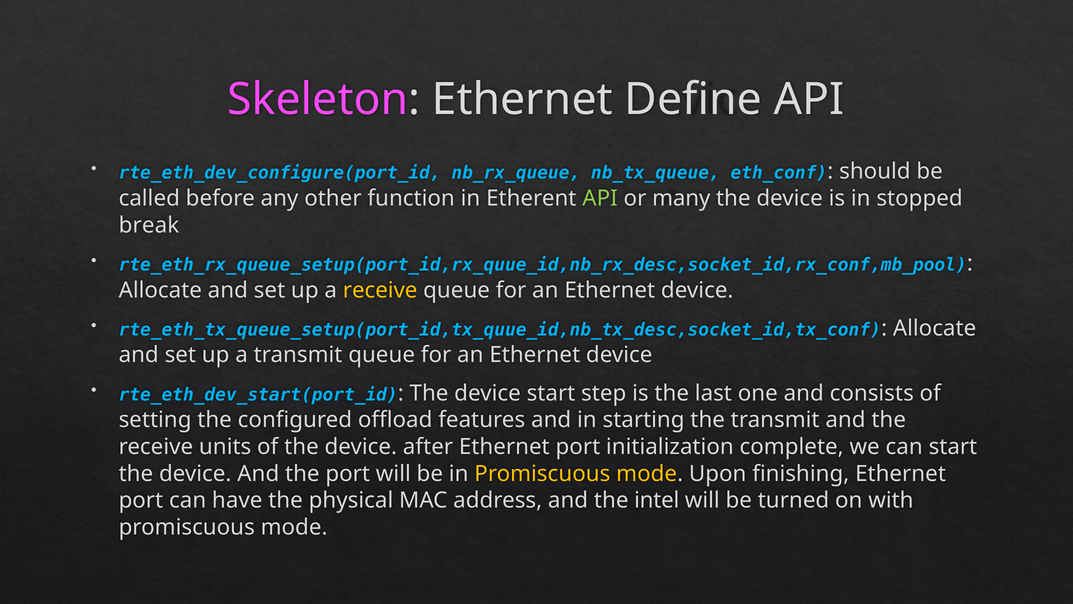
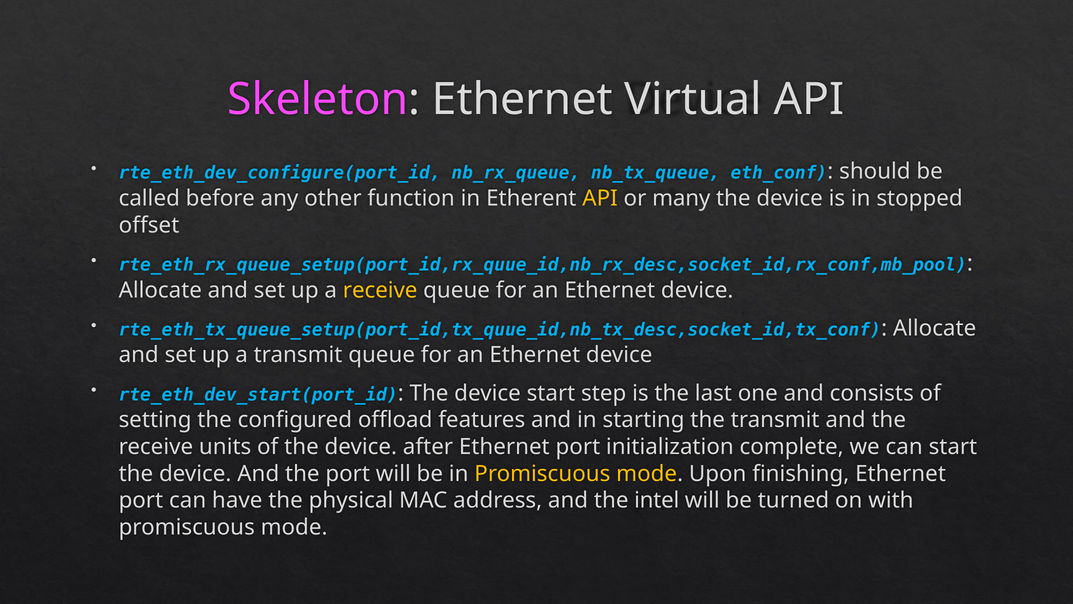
Define: Define -> Virtual
API at (600, 198) colour: light green -> yellow
break: break -> offset
